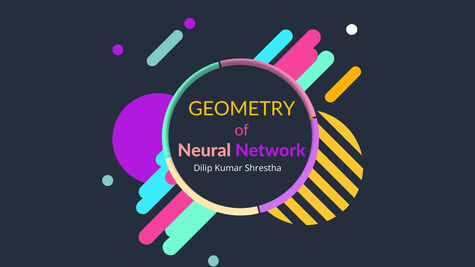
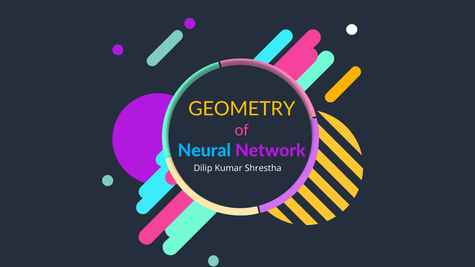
Neural colour: pink -> light blue
